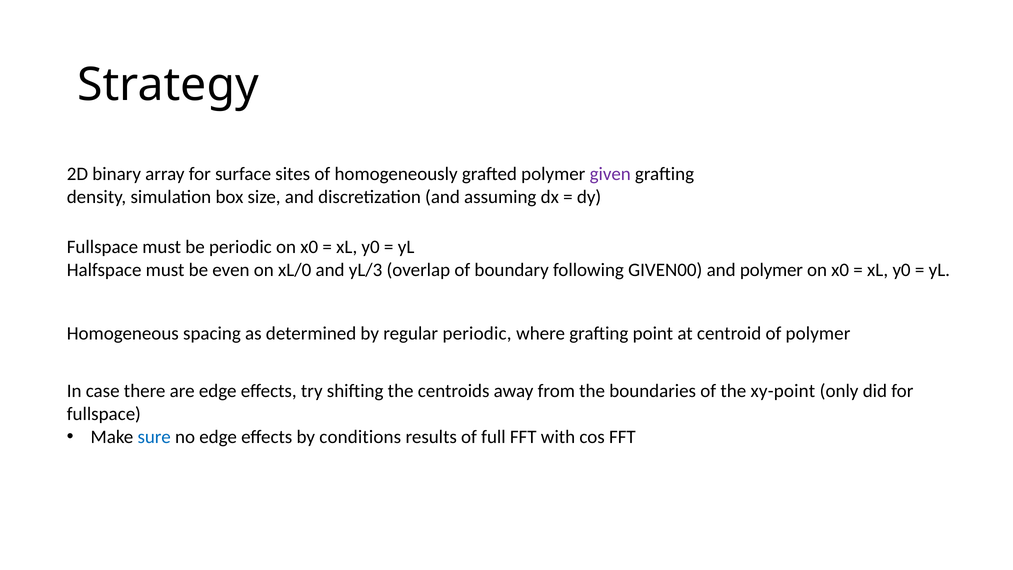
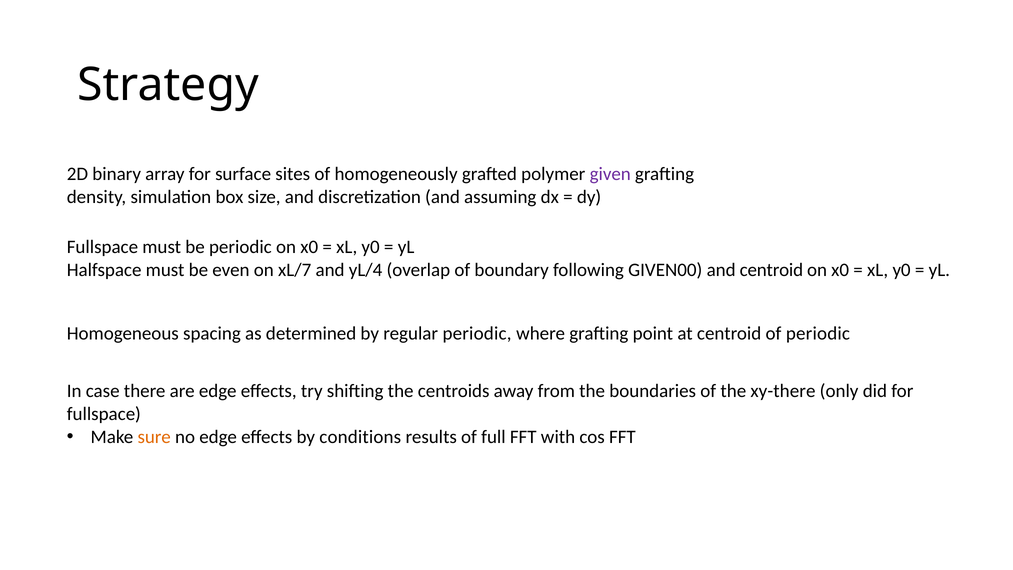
xL/0: xL/0 -> xL/7
yL/3: yL/3 -> yL/4
and polymer: polymer -> centroid
of polymer: polymer -> periodic
xy-point: xy-point -> xy-there
sure colour: blue -> orange
